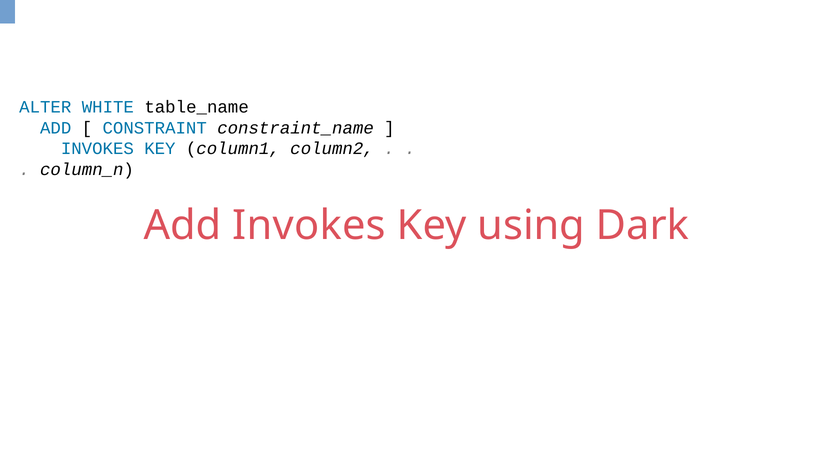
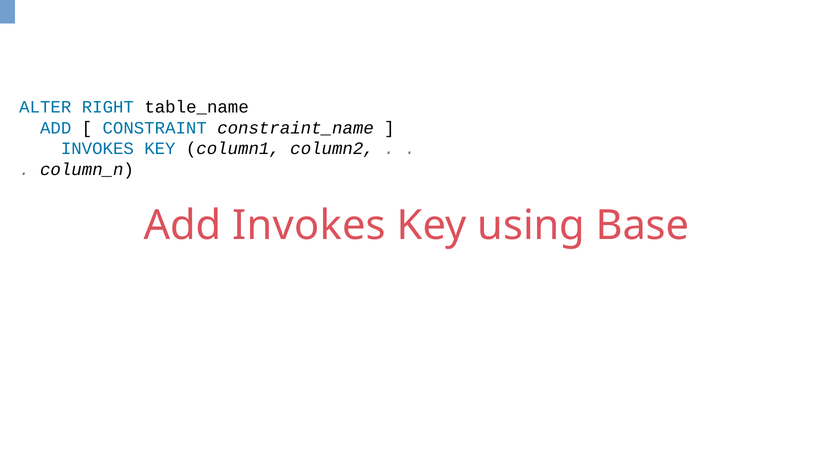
WHITE: WHITE -> RIGHT
Dark: Dark -> Base
